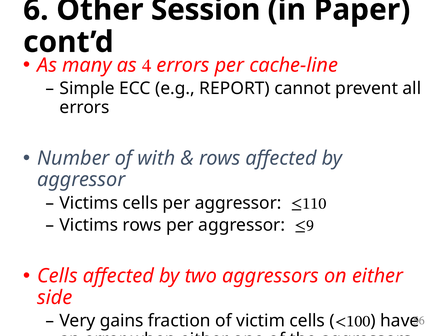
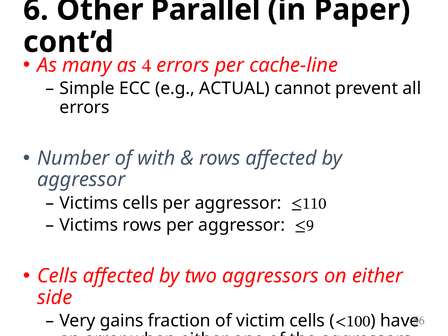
Session: Session -> Parallel
REPORT: REPORT -> ACTUAL
